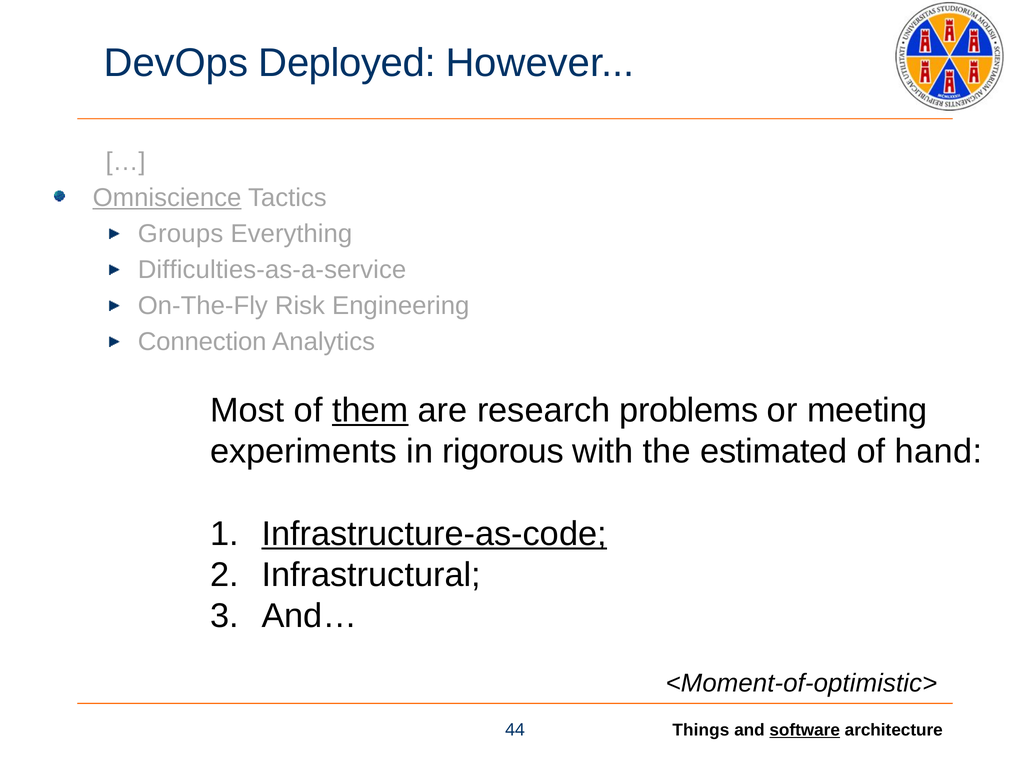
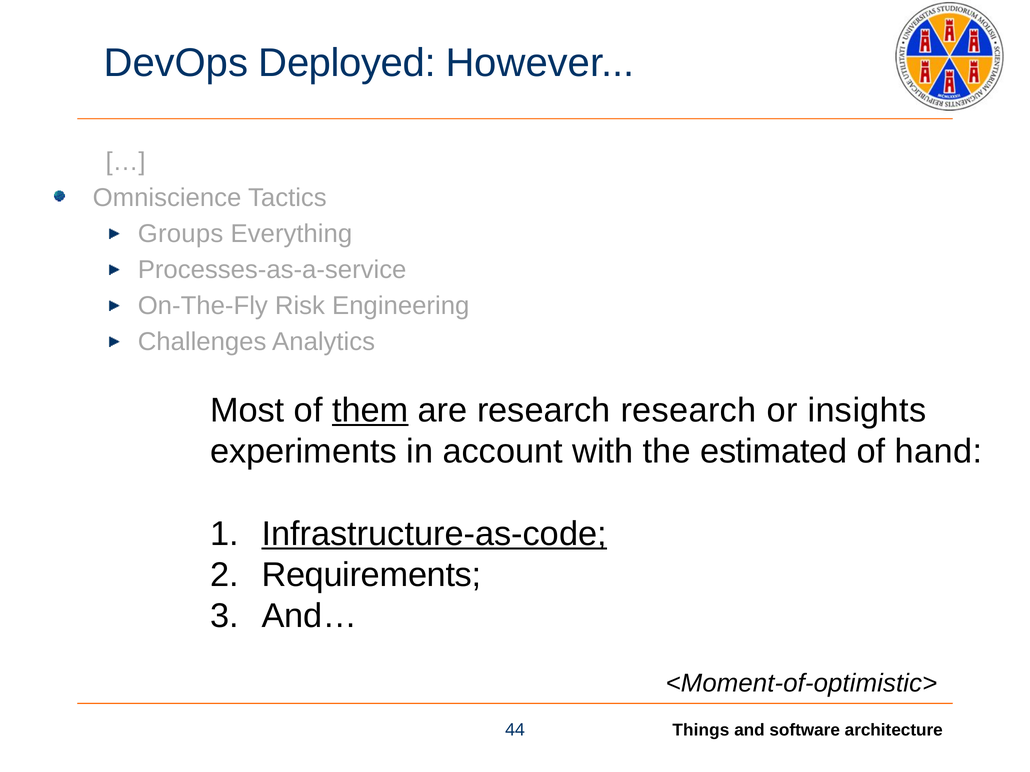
Omniscience underline: present -> none
Difficulties-as-a-service: Difficulties-as-a-service -> Processes-as-a-service
Connection: Connection -> Challenges
research problems: problems -> research
meeting: meeting -> insights
rigorous: rigorous -> account
Infrastructural: Infrastructural -> Requirements
software underline: present -> none
